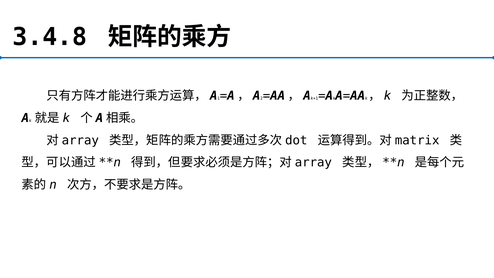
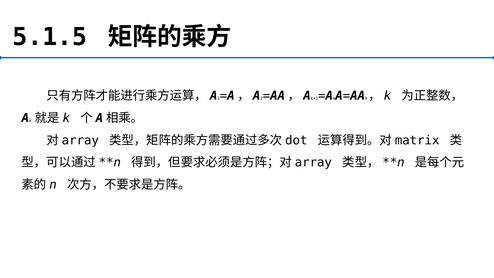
3.4.8: 3.4.8 -> 5.1.5
